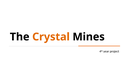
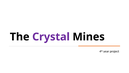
Crystal colour: orange -> purple
